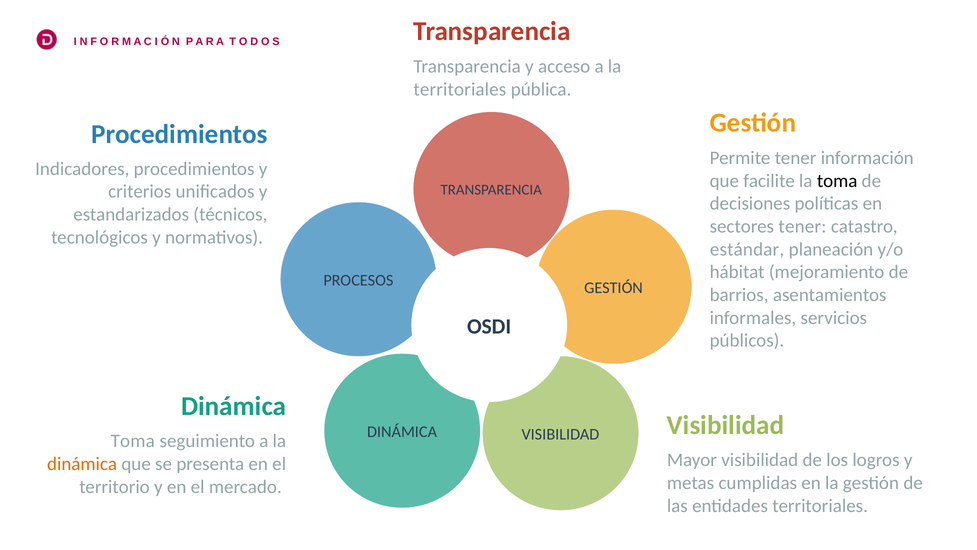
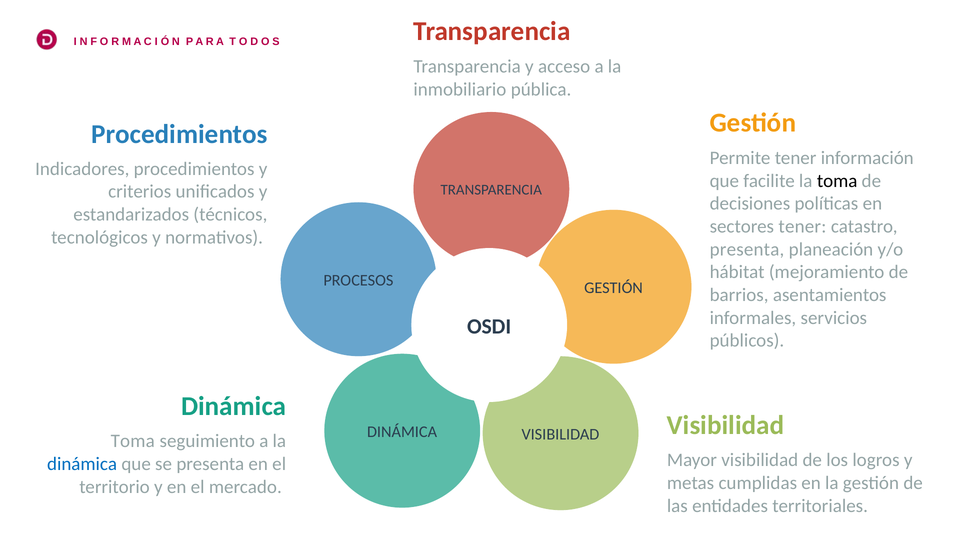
territoriales at (460, 89): territoriales -> inmobiliario
estándar at (747, 249): estándar -> presenta
dinámica at (82, 464) colour: orange -> blue
